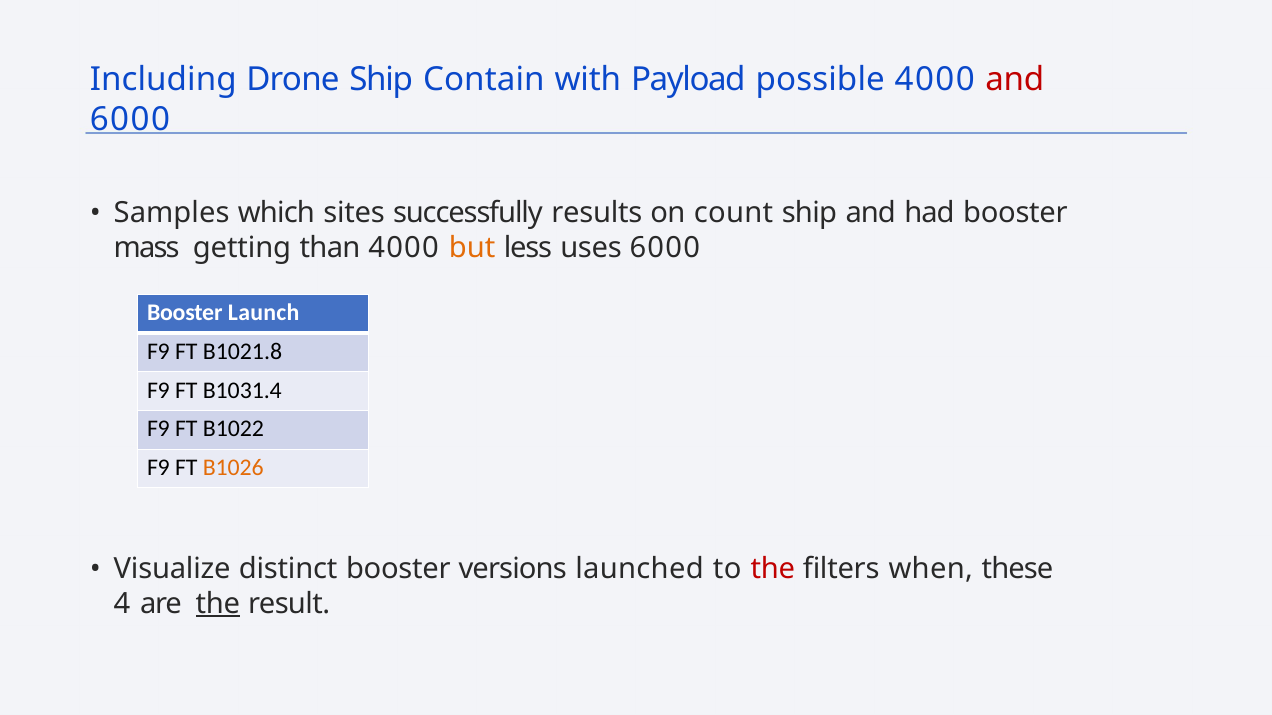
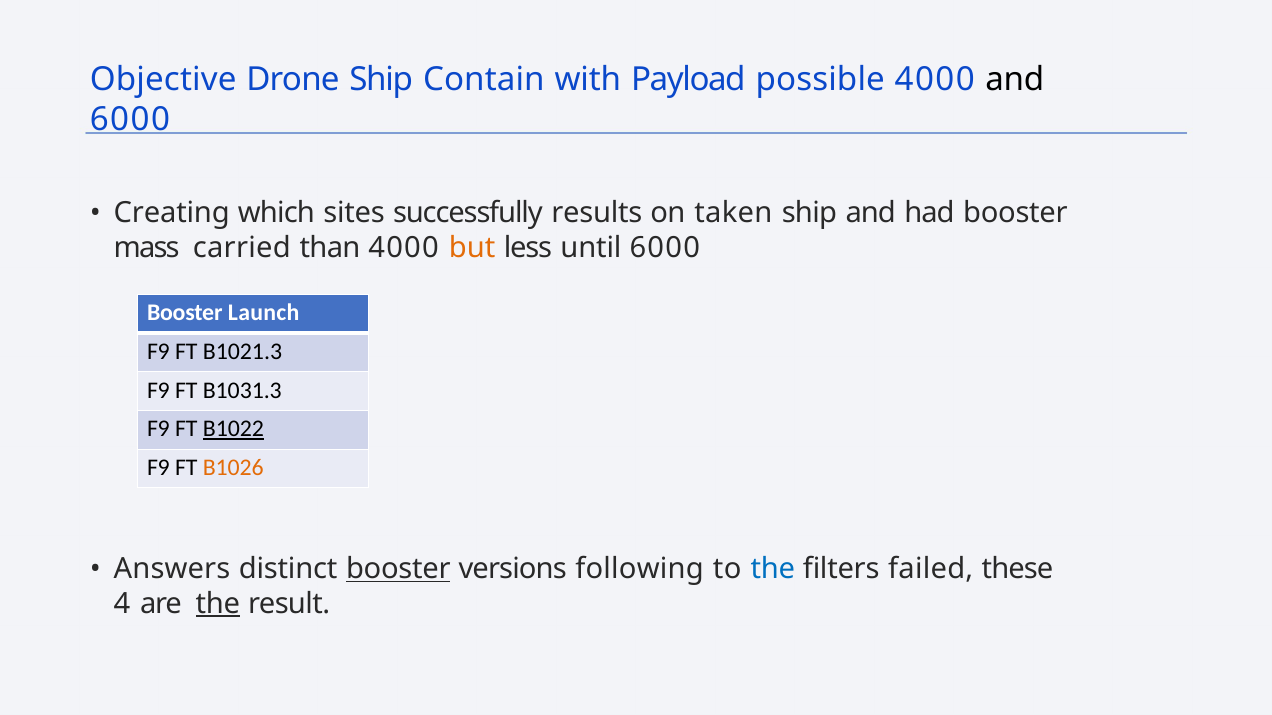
Including: Including -> Objective
and at (1015, 80) colour: red -> black
Samples: Samples -> Creating
count: count -> taken
getting: getting -> carried
uses: uses -> until
B1021.8: B1021.8 -> B1021.3
B1031.4: B1031.4 -> B1031.3
B1022 underline: none -> present
Visualize: Visualize -> Answers
booster at (398, 569) underline: none -> present
launched: launched -> following
the at (773, 569) colour: red -> blue
when: when -> failed
